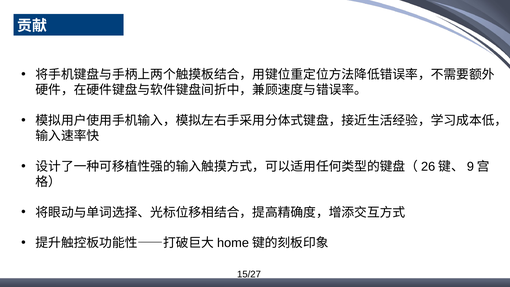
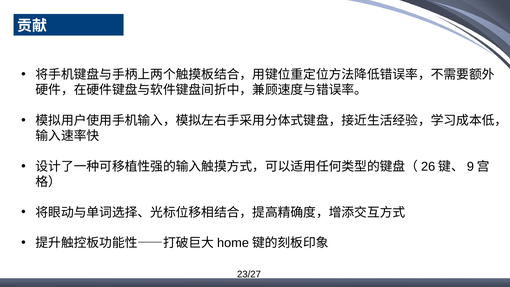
15/27: 15/27 -> 23/27
